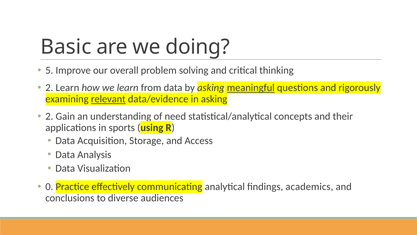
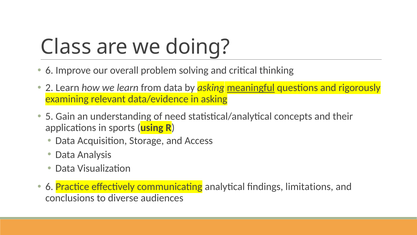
Basic: Basic -> Class
5 at (49, 70): 5 -> 6
relevant underline: present -> none
2 at (49, 116): 2 -> 5
0 at (49, 186): 0 -> 6
academics: academics -> limitations
